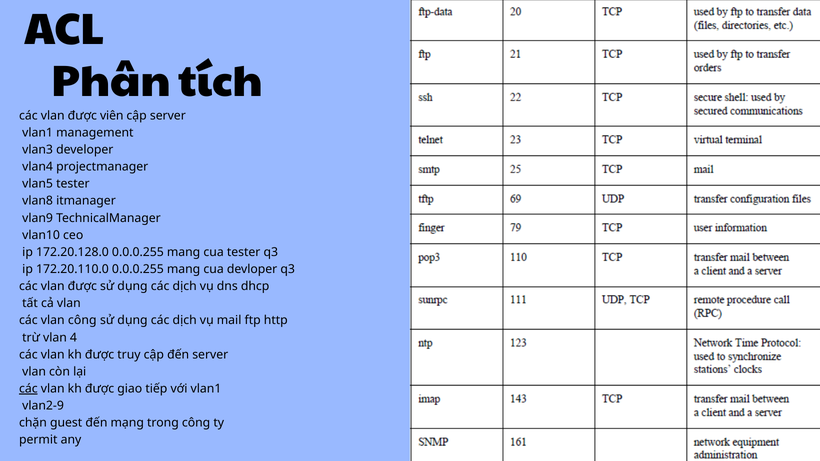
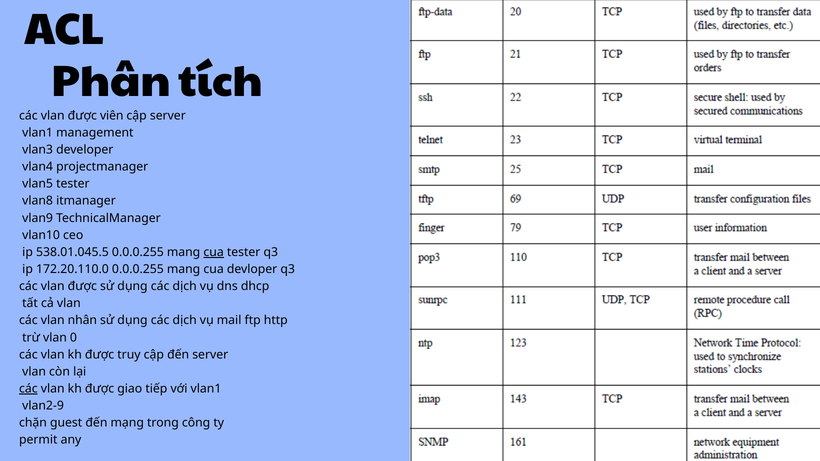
172.20.128.0: 172.20.128.0 -> 538.01.045.5
cua at (214, 252) underline: none -> present
vlan công: công -> nhân
4: 4 -> 0
